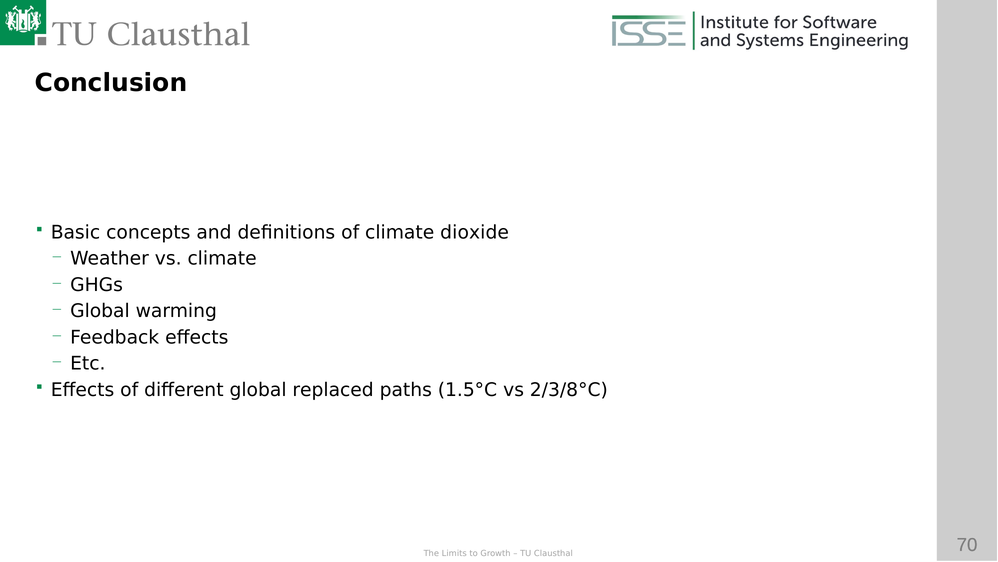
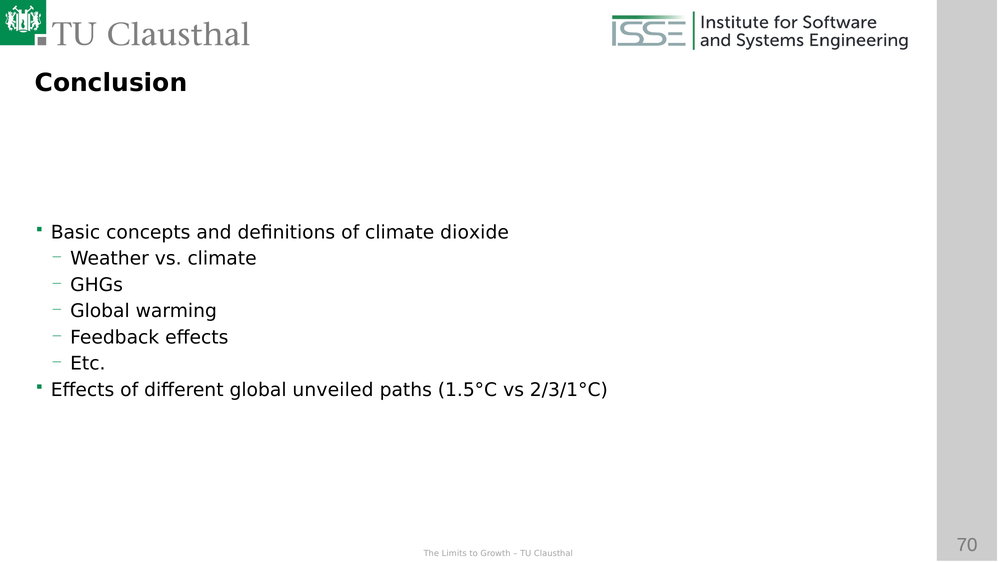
replaced: replaced -> unveiled
2/3/8°C: 2/3/8°C -> 2/3/1°C
